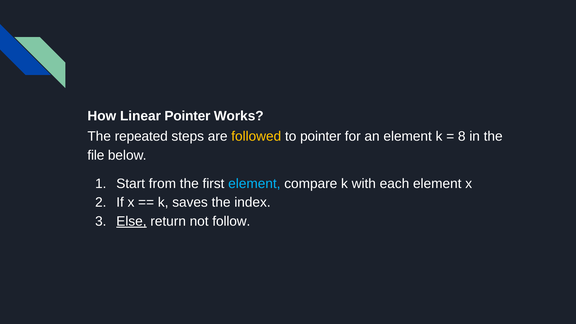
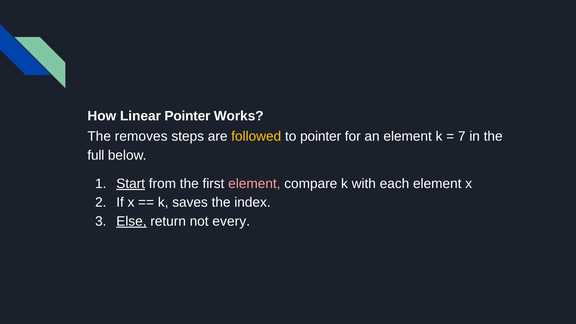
repeated: repeated -> removes
8: 8 -> 7
file: file -> full
Start underline: none -> present
element at (254, 184) colour: light blue -> pink
follow: follow -> every
